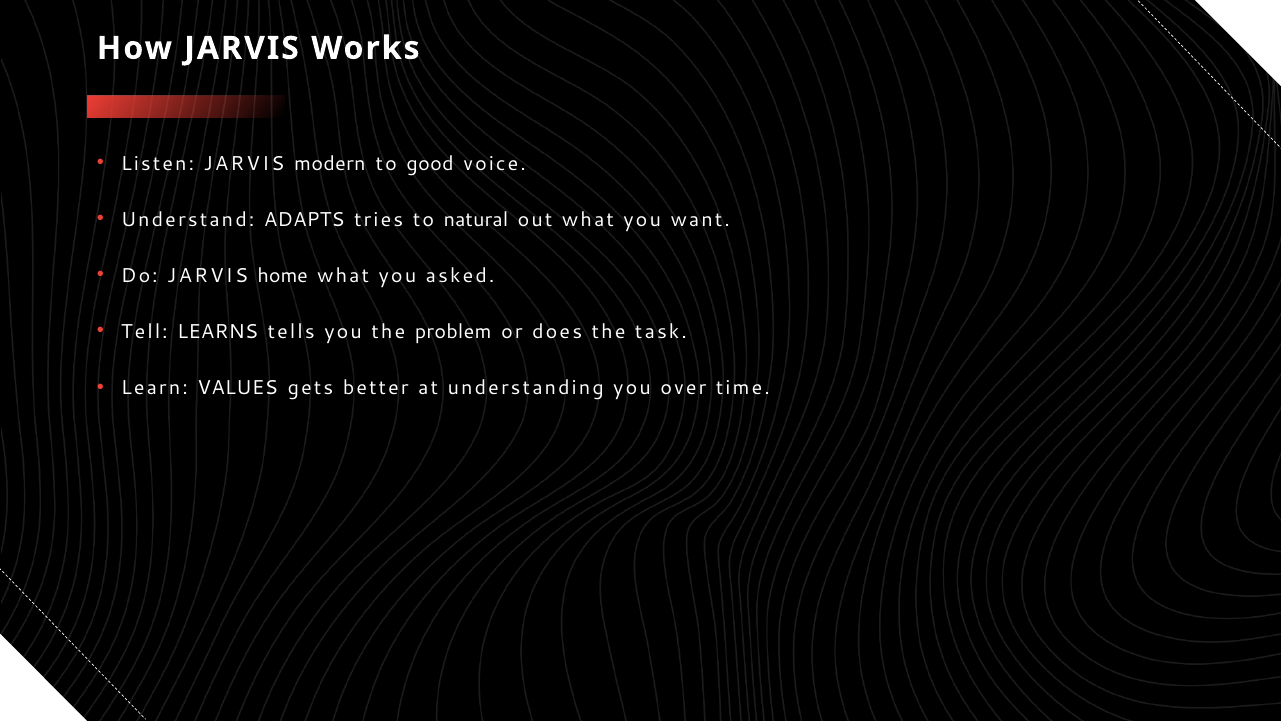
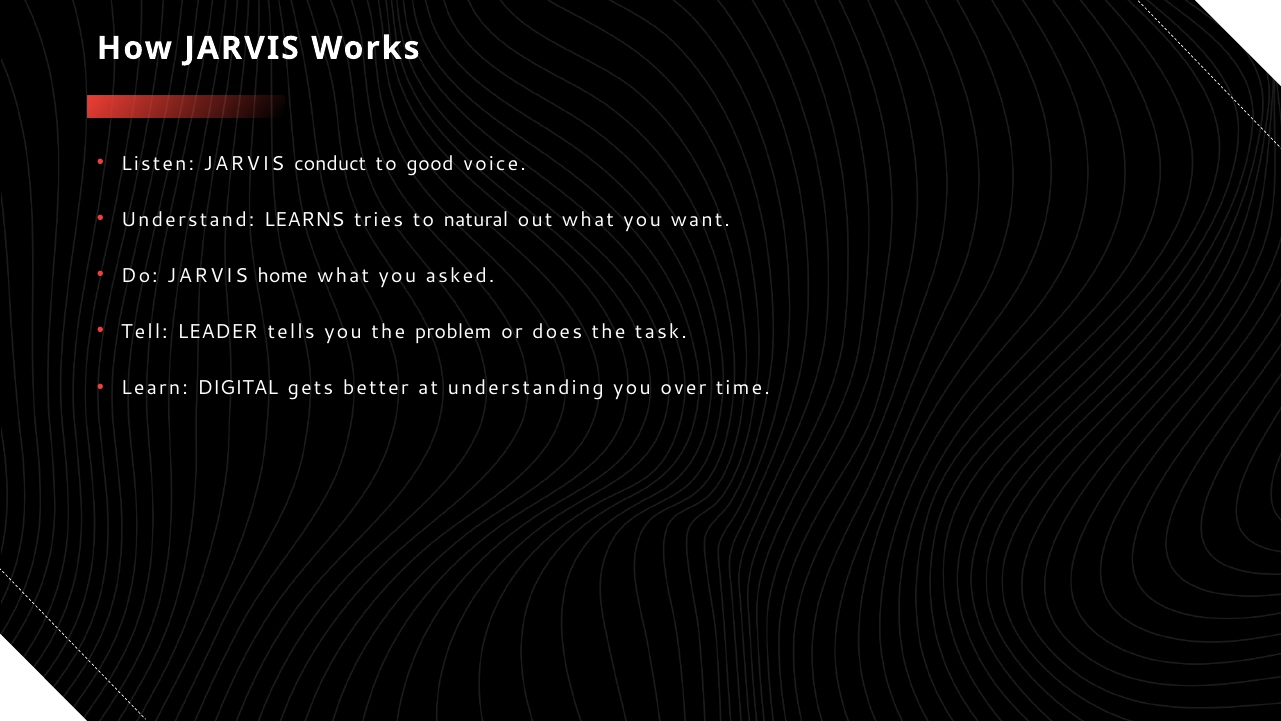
modern: modern -> conduct
ADAPTS: ADAPTS -> LEARNS
LEARNS: LEARNS -> LEADER
VALUES: VALUES -> DIGITAL
